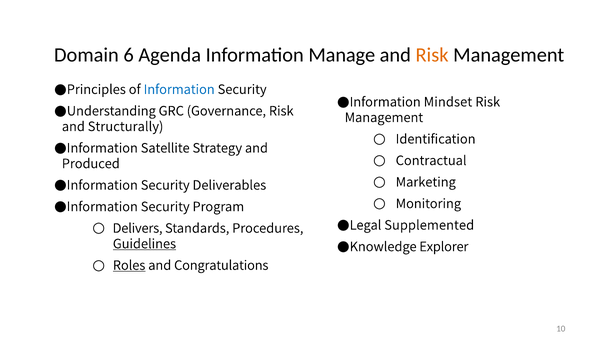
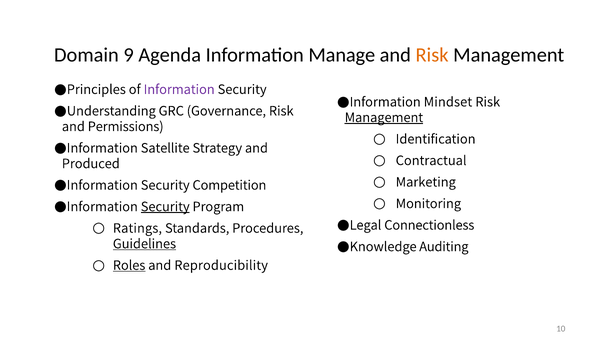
6: 6 -> 9
Information at (179, 89) colour: blue -> purple
Management at (384, 117) underline: none -> present
Structurally: Structurally -> Permissions
Deliverables: Deliverables -> Competition
Security at (165, 207) underline: none -> present
Supplemented: Supplemented -> Connectionless
Delivers: Delivers -> Ratings
Explorer: Explorer -> Auditing
Congratulations: Congratulations -> Reproducibility
